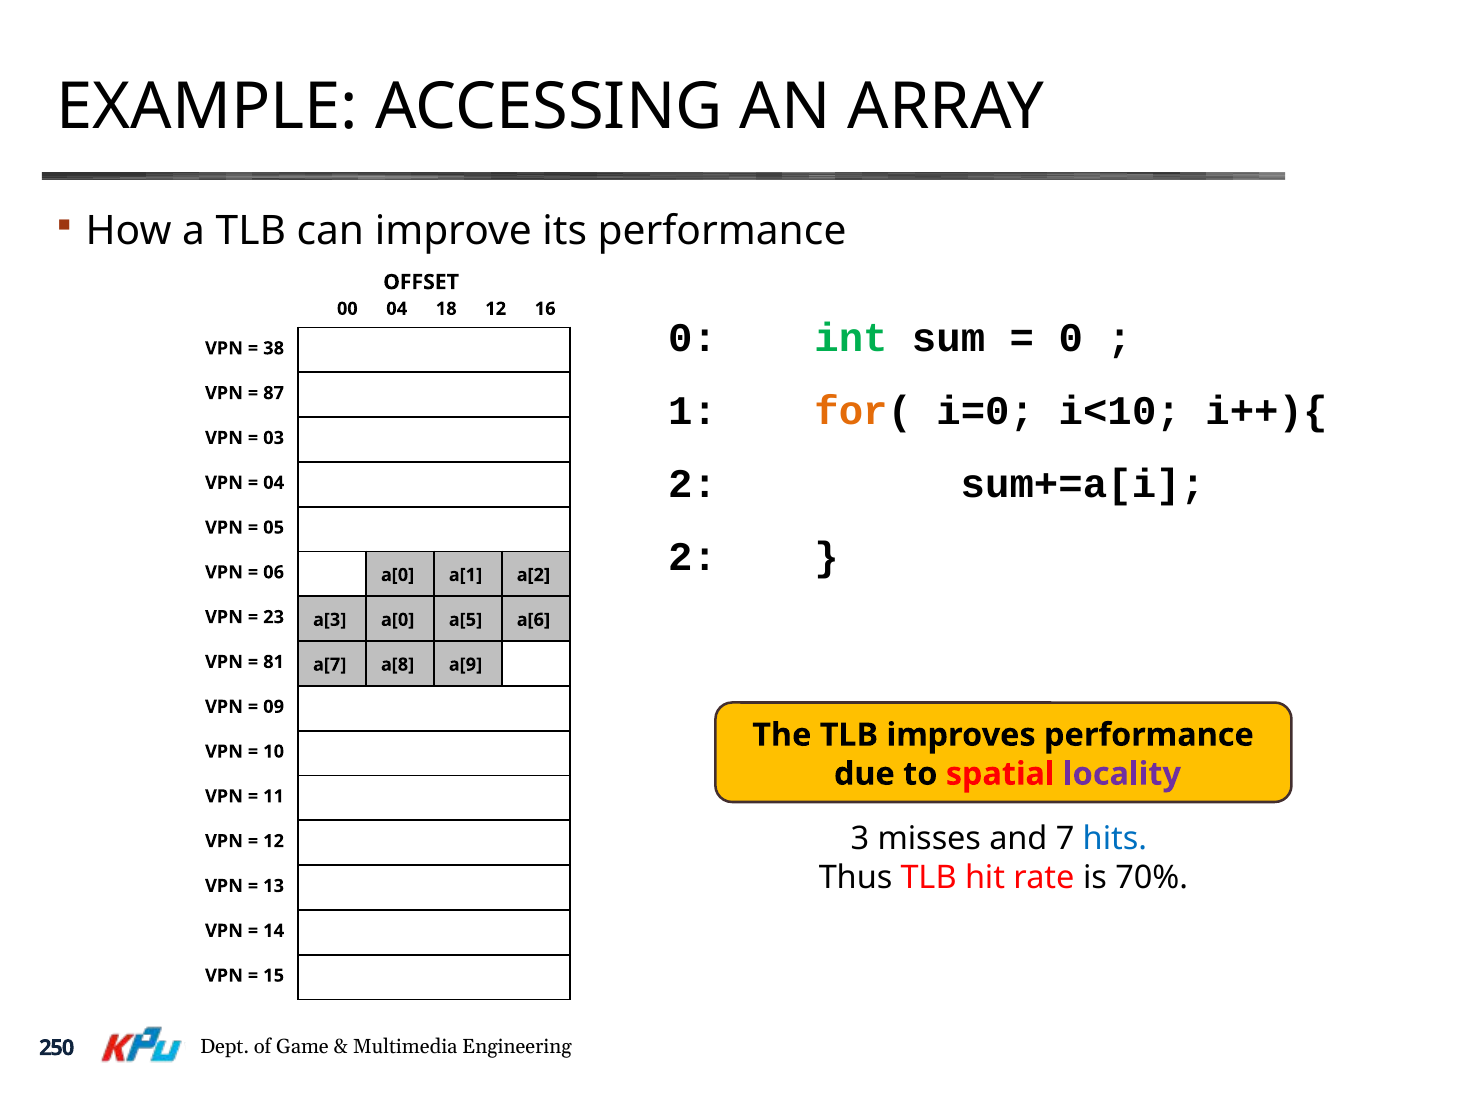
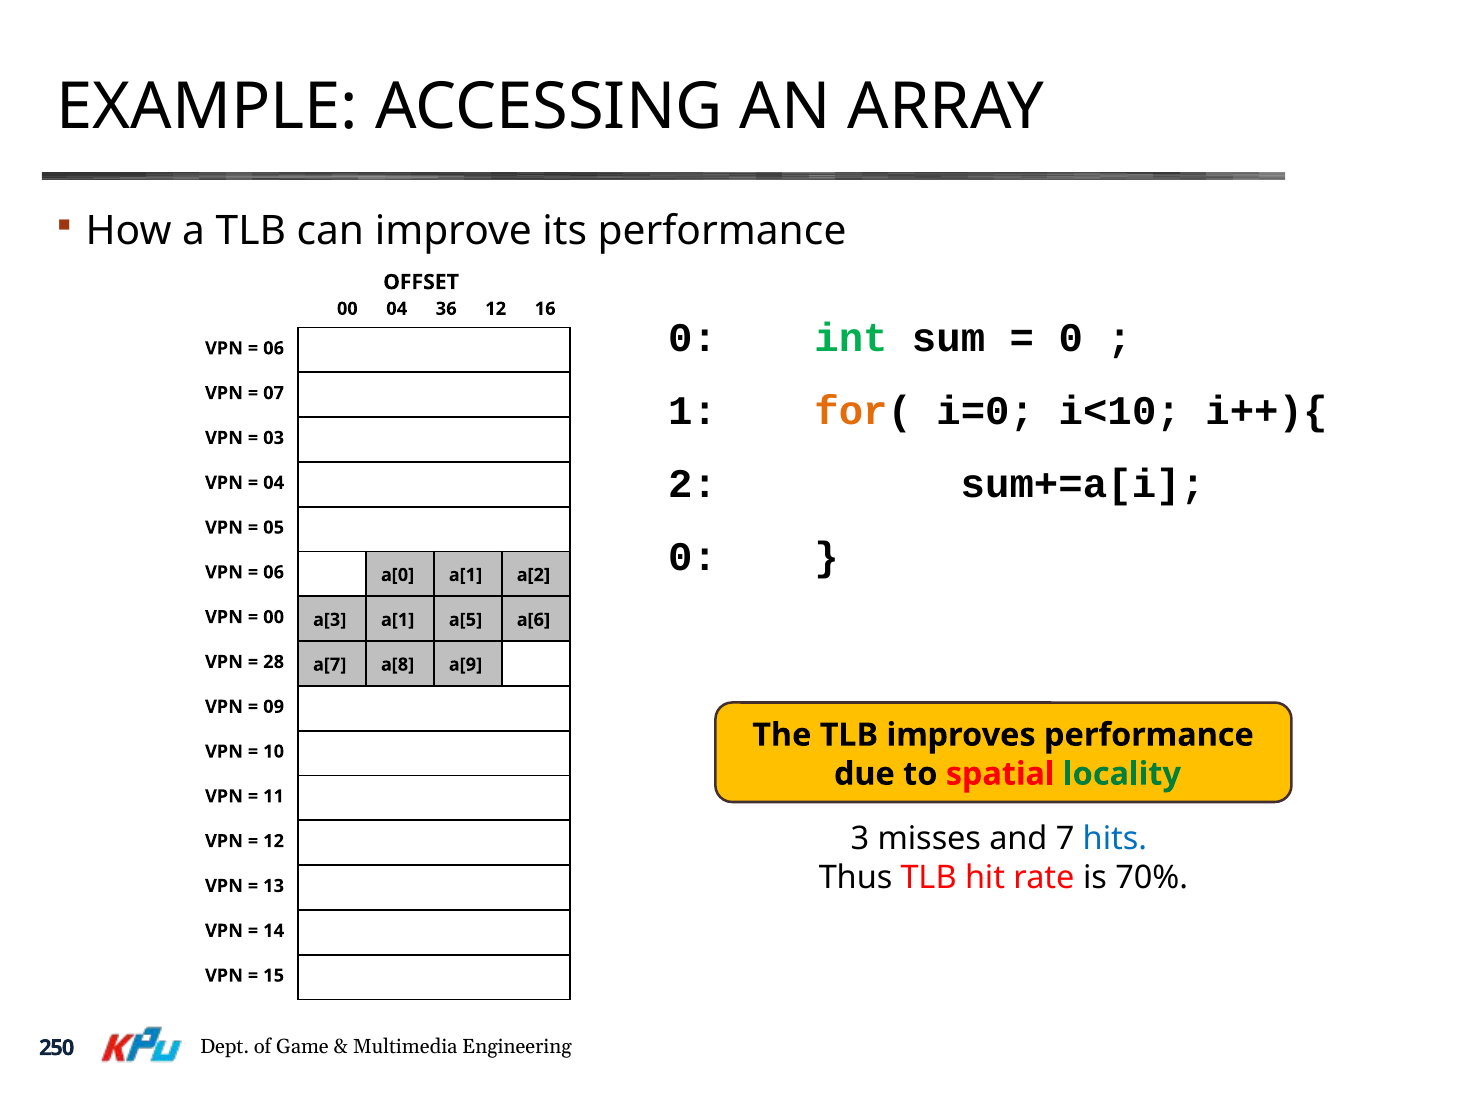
18: 18 -> 36
38 at (274, 348): 38 -> 06
87: 87 -> 07
2 at (693, 557): 2 -> 0
23 at (274, 617): 23 -> 00
a[3 a[0: a[0 -> a[1
81: 81 -> 28
locality colour: purple -> green
